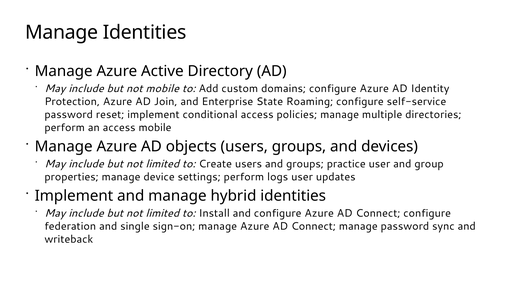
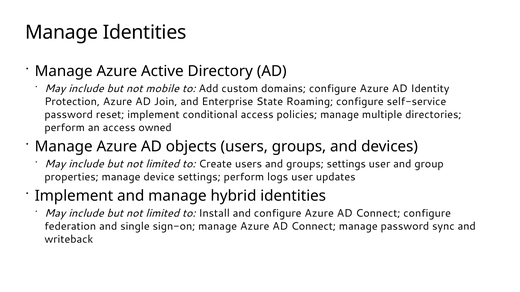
access mobile: mobile -> owned
groups practice: practice -> settings
